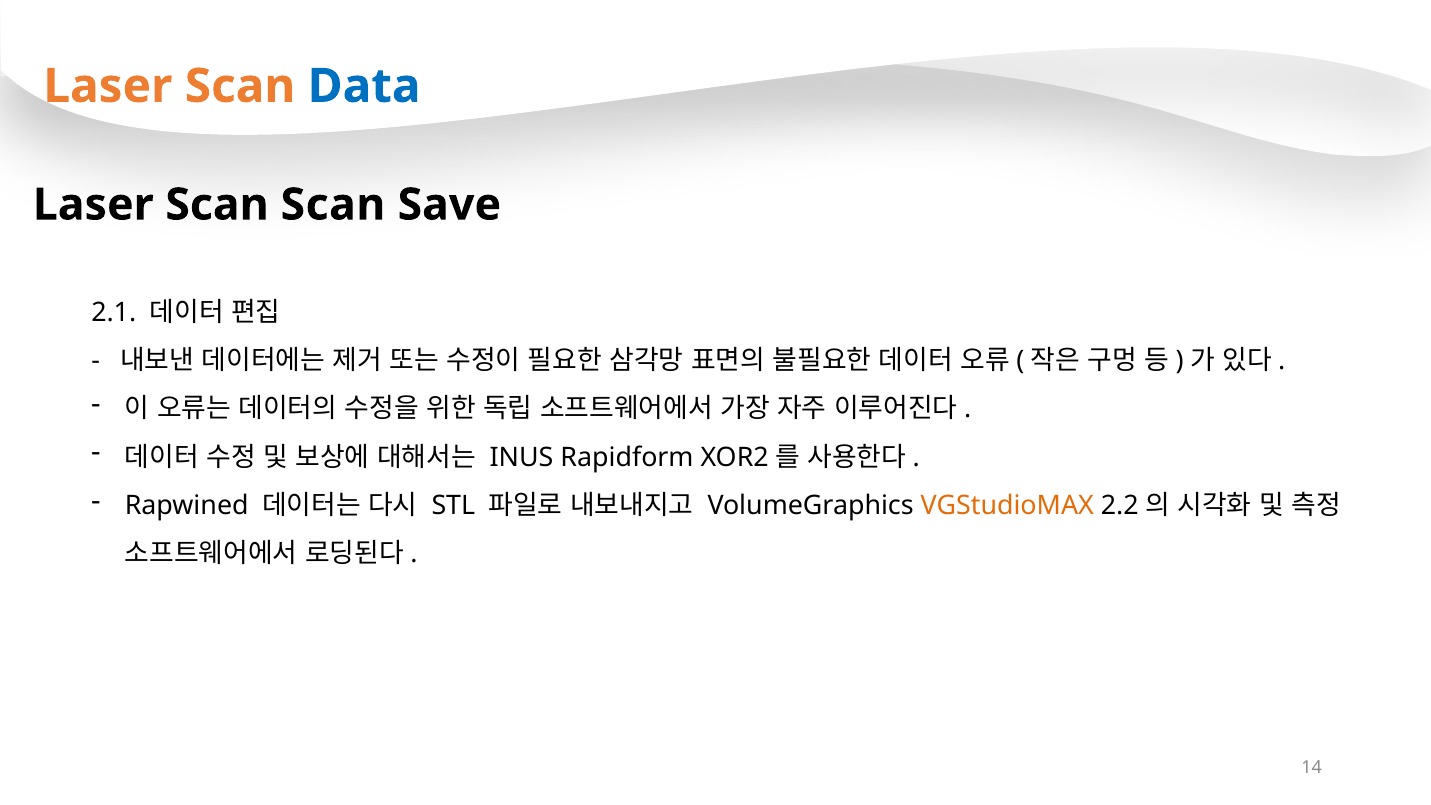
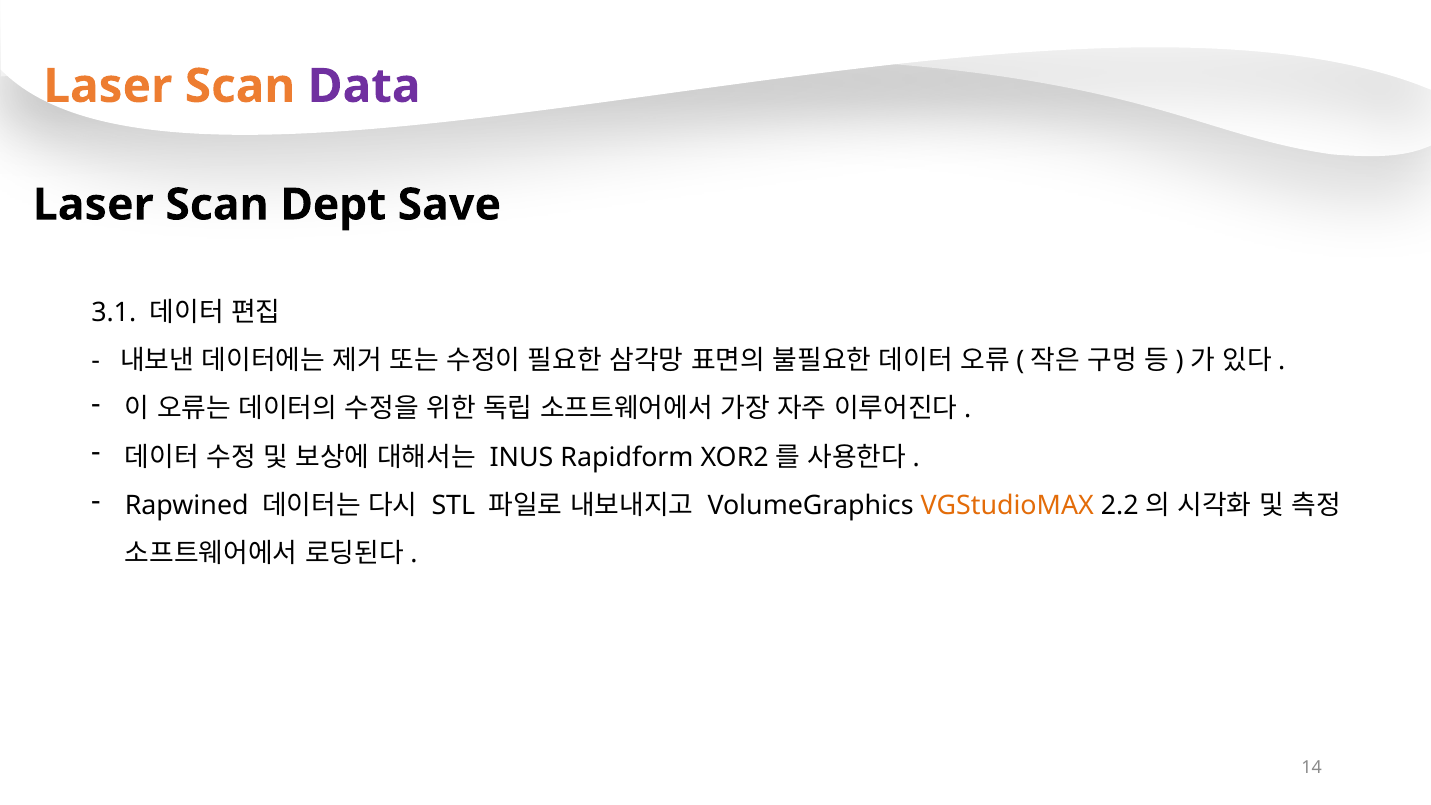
Data colour: blue -> purple
Scan Scan: Scan -> Dept
2.1: 2.1 -> 3.1
